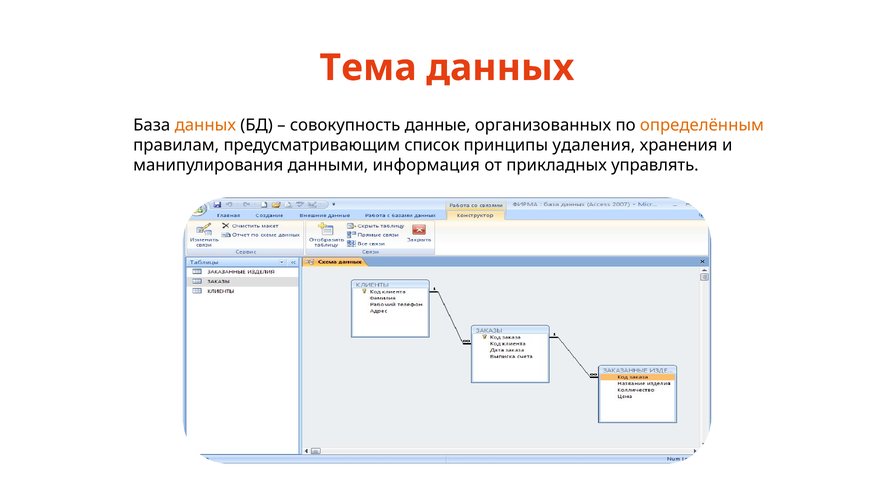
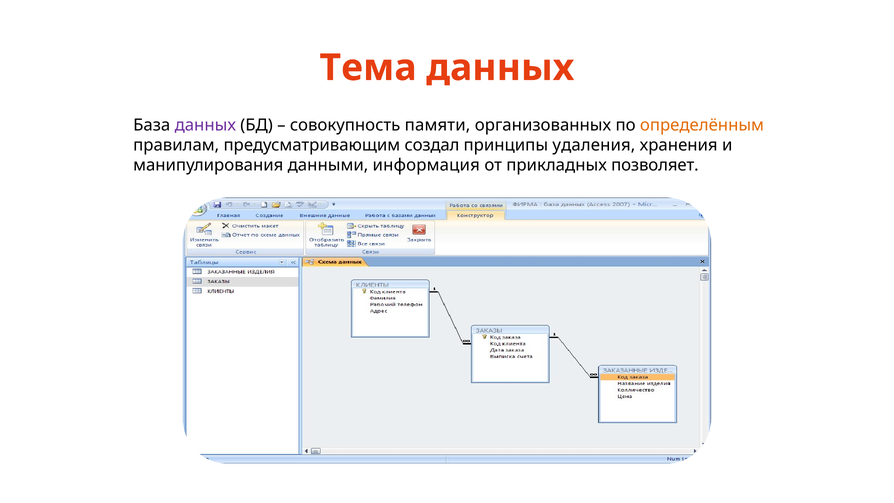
данных at (205, 125) colour: orange -> purple
данные: данные -> памяти
список: список -> создал
управлять: управлять -> позволяет
